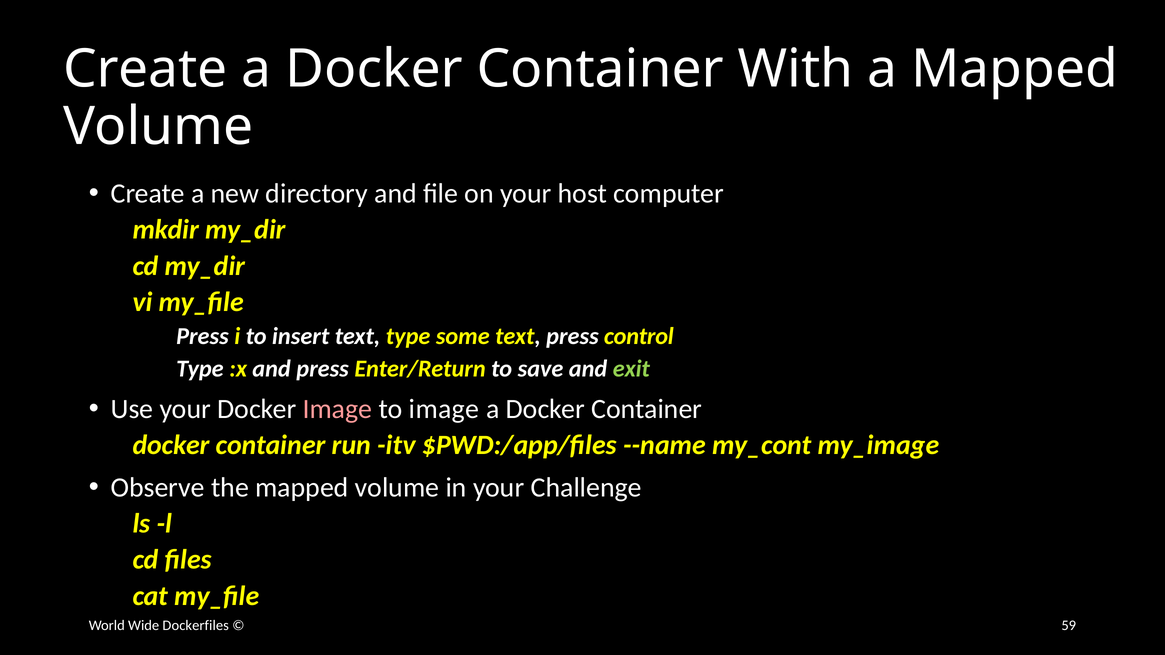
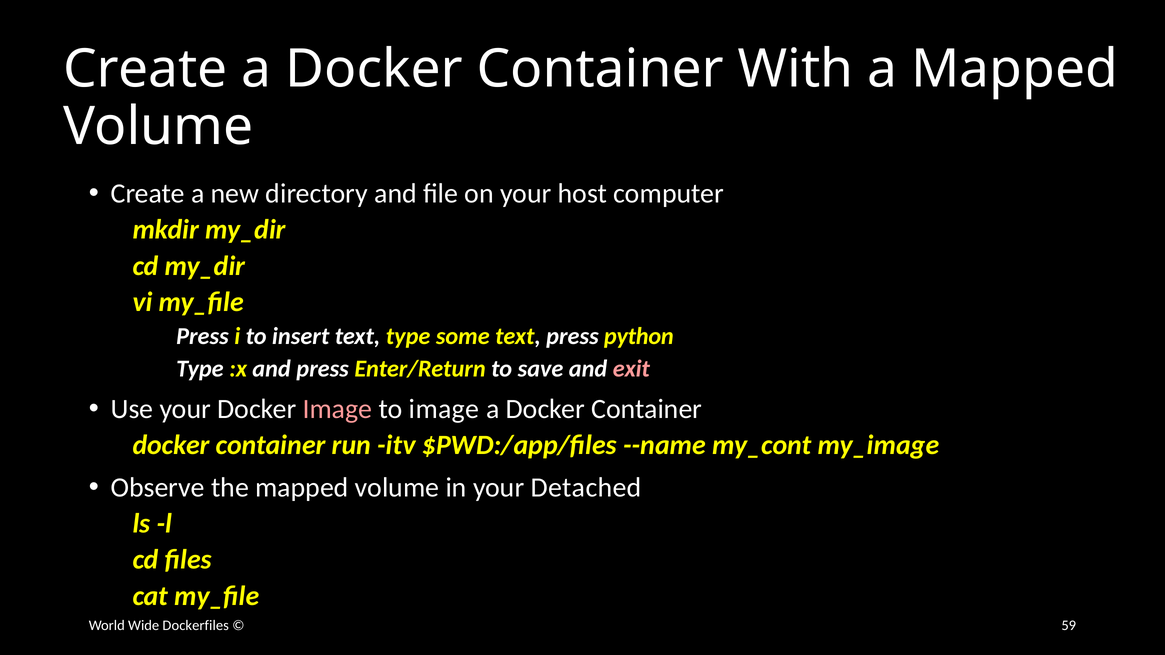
control: control -> python
exit colour: light green -> pink
Challenge: Challenge -> Detached
